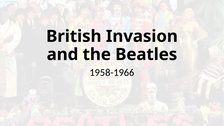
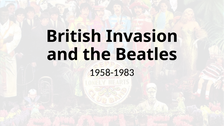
1958-1966: 1958-1966 -> 1958-1983
